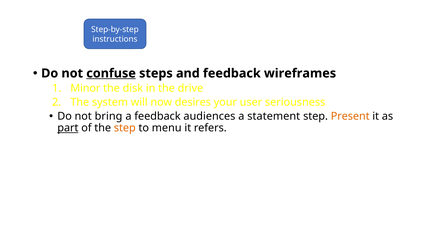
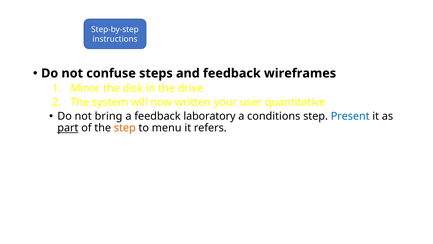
confuse underline: present -> none
desires: desires -> written
seriousness: seriousness -> quantitative
audiences: audiences -> laboratory
statement: statement -> conditions
Present colour: orange -> blue
